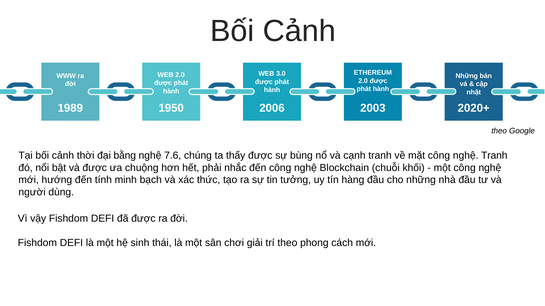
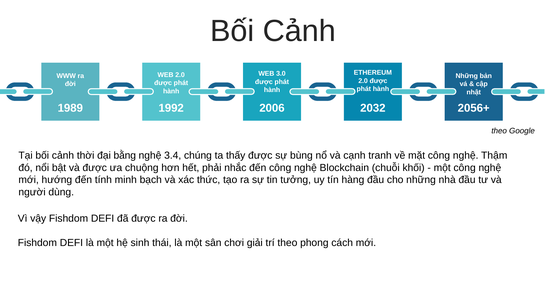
1950: 1950 -> 1992
2003: 2003 -> 2032
2020+: 2020+ -> 2056+
7.6: 7.6 -> 3.4
nghệ Tranh: Tranh -> Thậm
